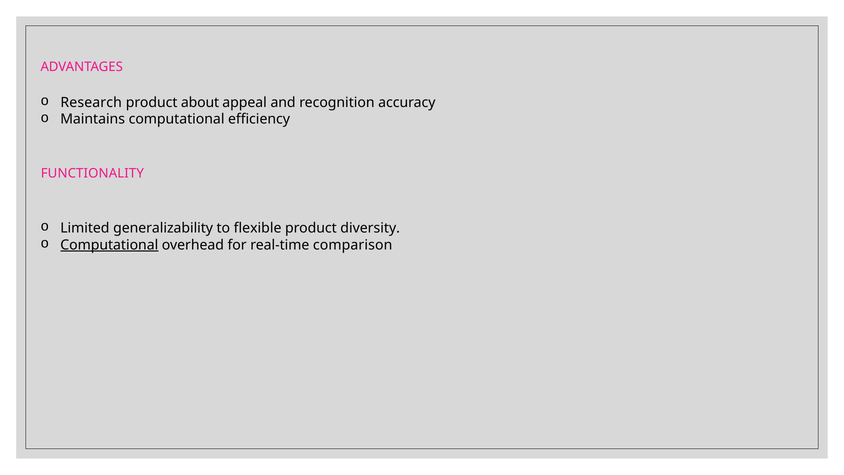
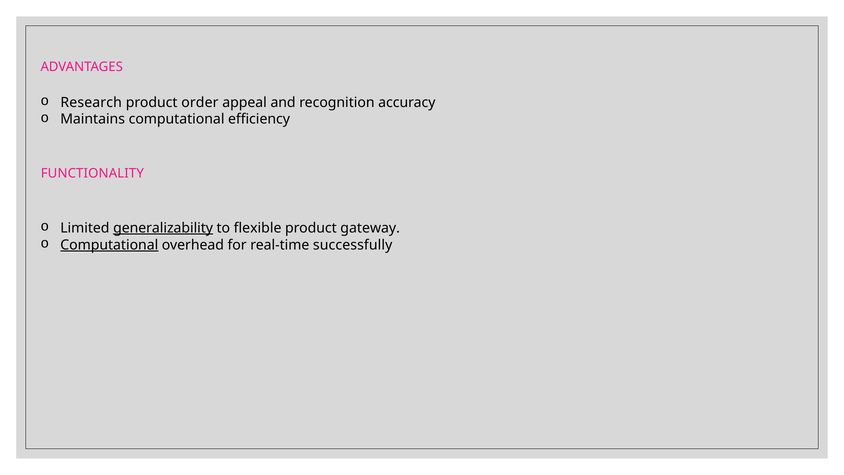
about: about -> order
generalizability underline: none -> present
diversity: diversity -> gateway
comparison: comparison -> successfully
